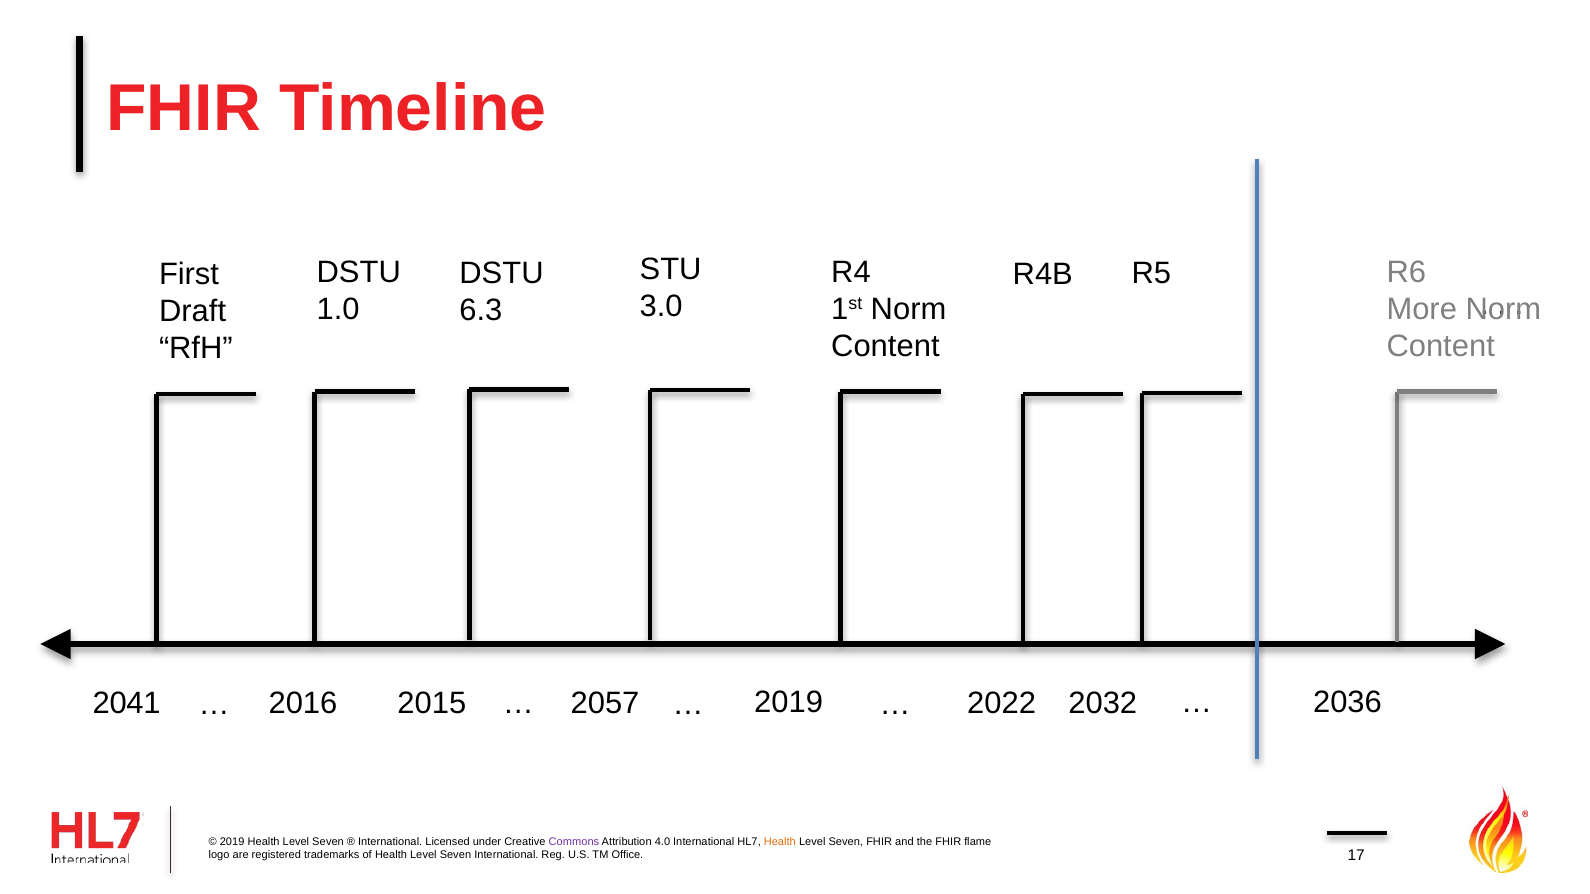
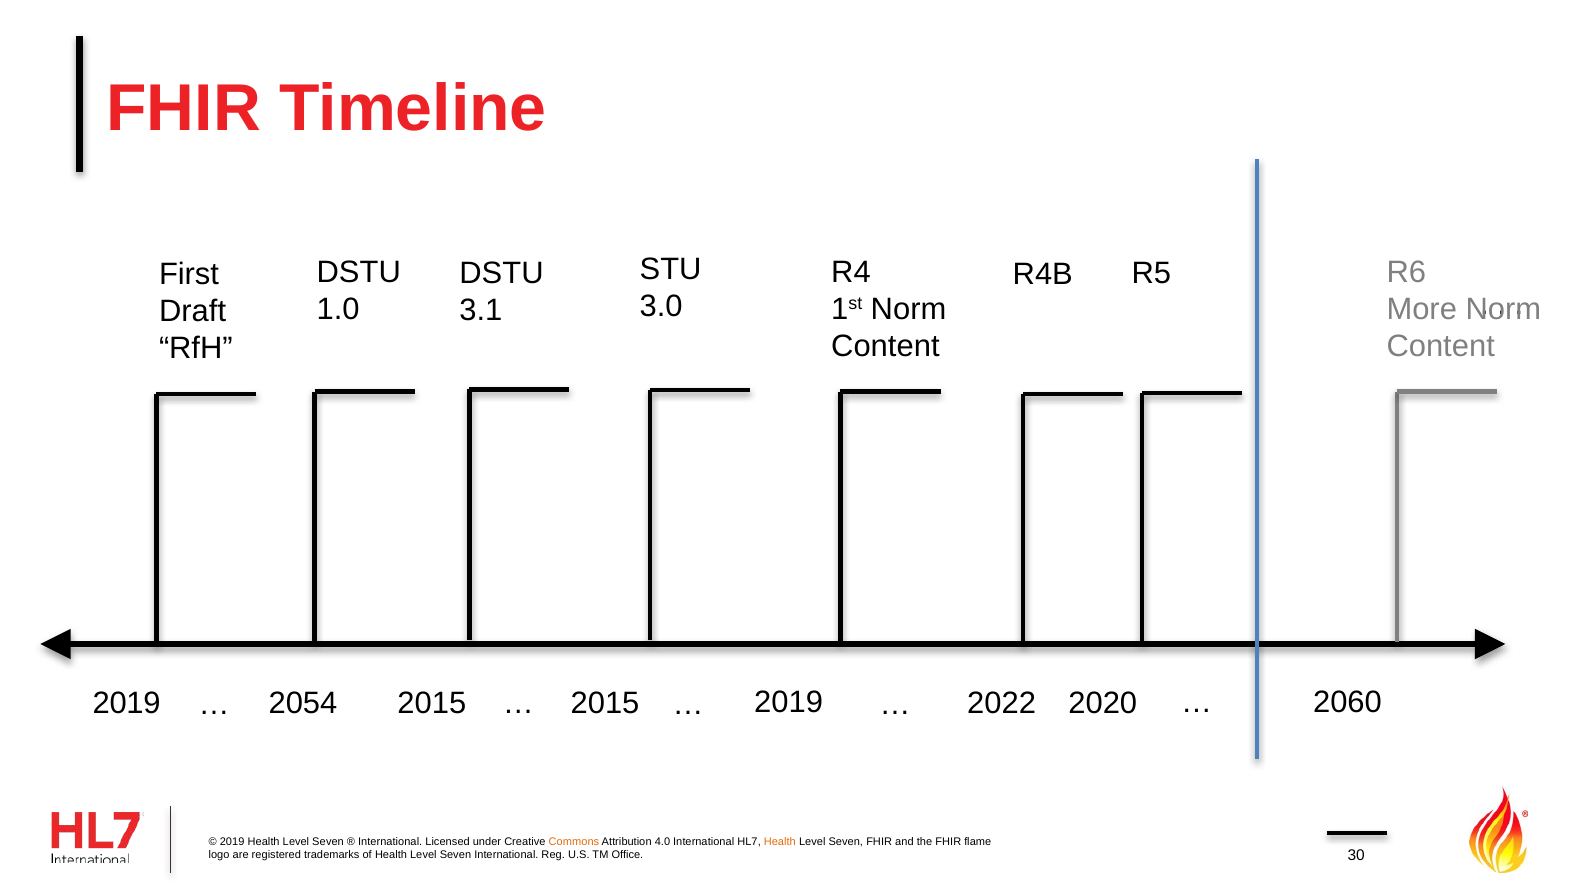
6.3: 6.3 -> 3.1
2041 at (127, 703): 2041 -> 2019
2016: 2016 -> 2054
2015 2057: 2057 -> 2015
2032: 2032 -> 2020
2036: 2036 -> 2060
Commons colour: purple -> orange
17: 17 -> 30
